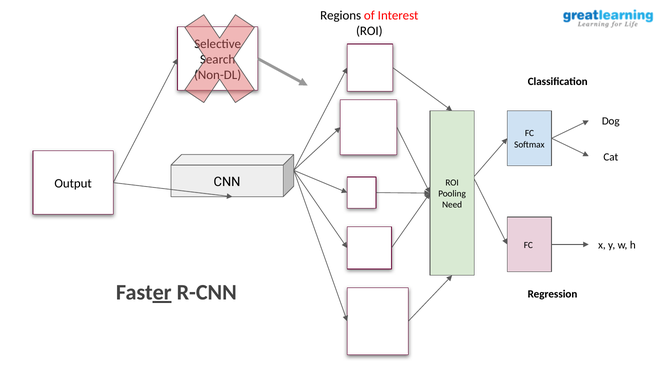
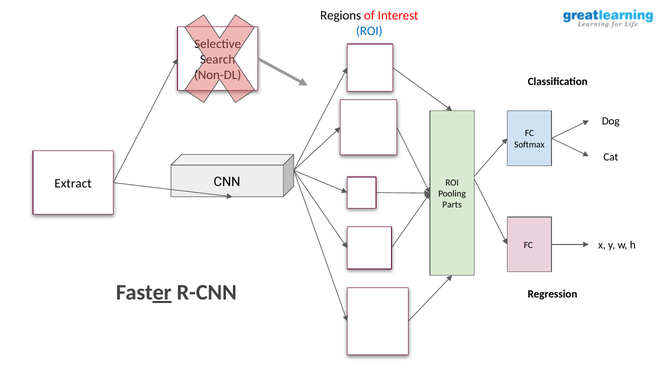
ROI at (369, 31) colour: black -> blue
Output: Output -> Extract
Need: Need -> Parts
